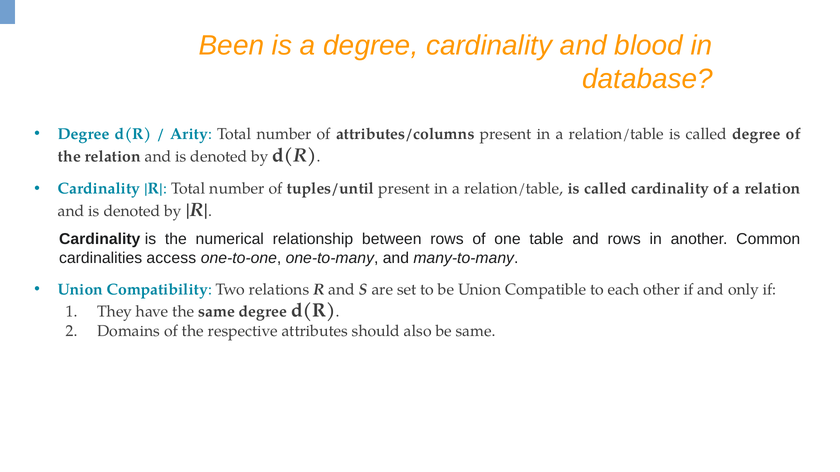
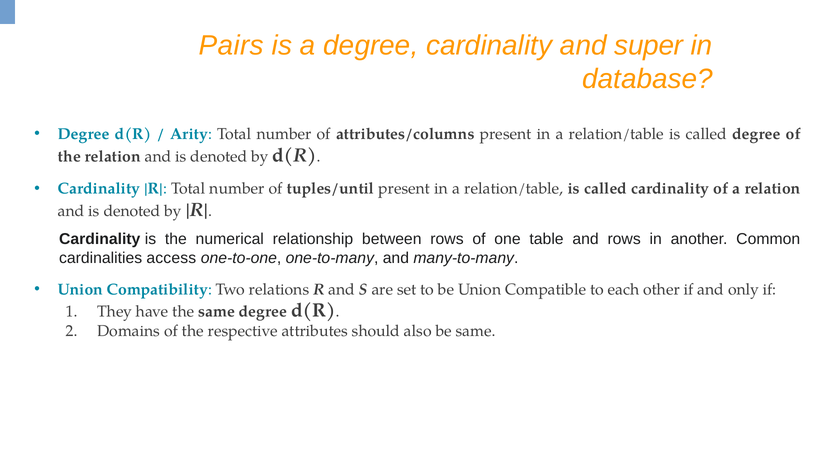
Been: Been -> Pairs
blood: blood -> super
